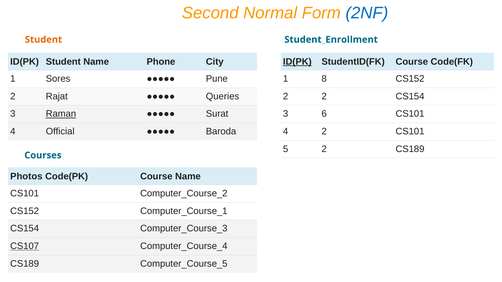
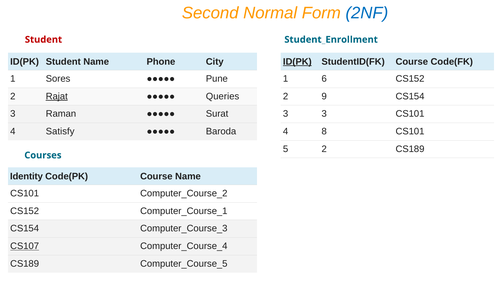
Student at (43, 40) colour: orange -> red
8: 8 -> 6
Rajat underline: none -> present
2 2: 2 -> 9
Raman underline: present -> none
3 6: 6 -> 3
Official: Official -> Satisfy
4 2: 2 -> 8
Photos: Photos -> Identity
